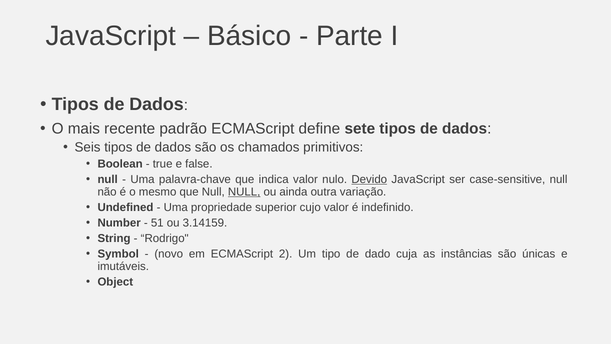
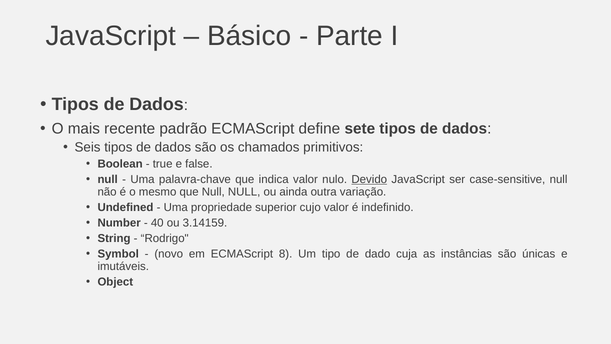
NULL at (244, 192) underline: present -> none
51: 51 -> 40
2: 2 -> 8
